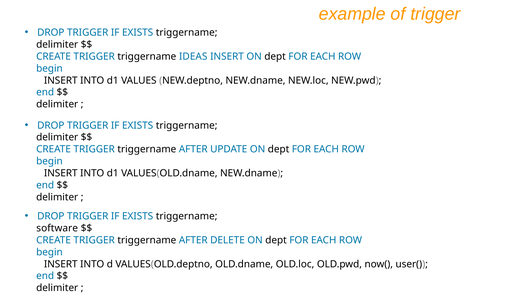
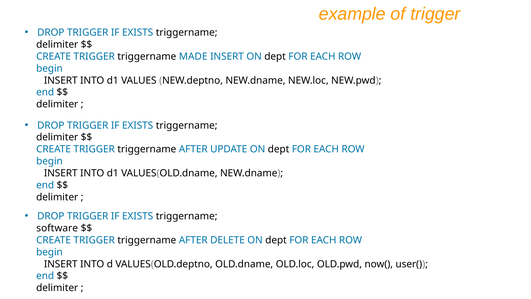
IDEAS: IDEAS -> MADE
